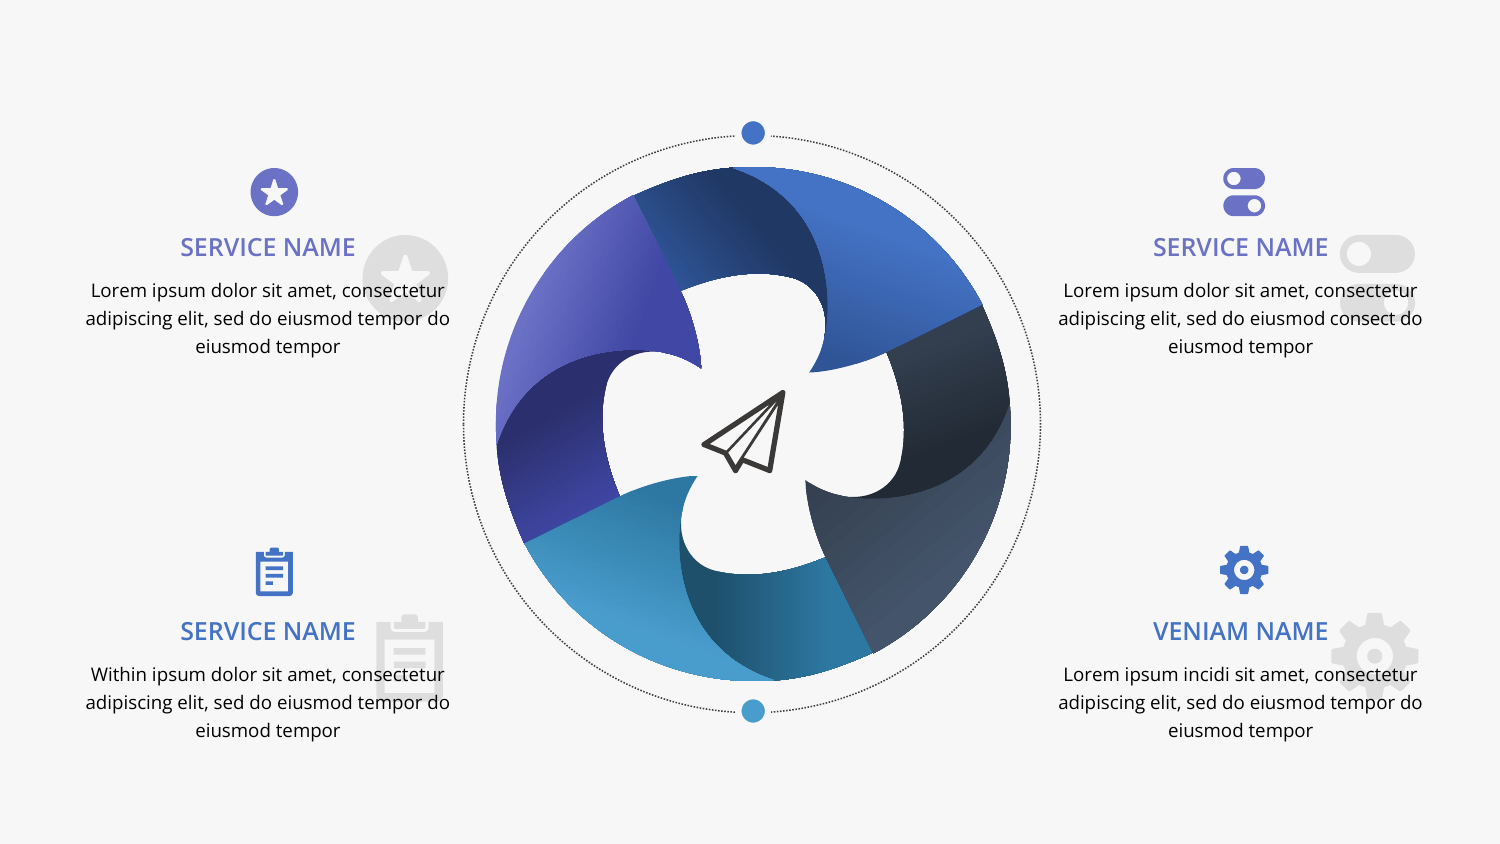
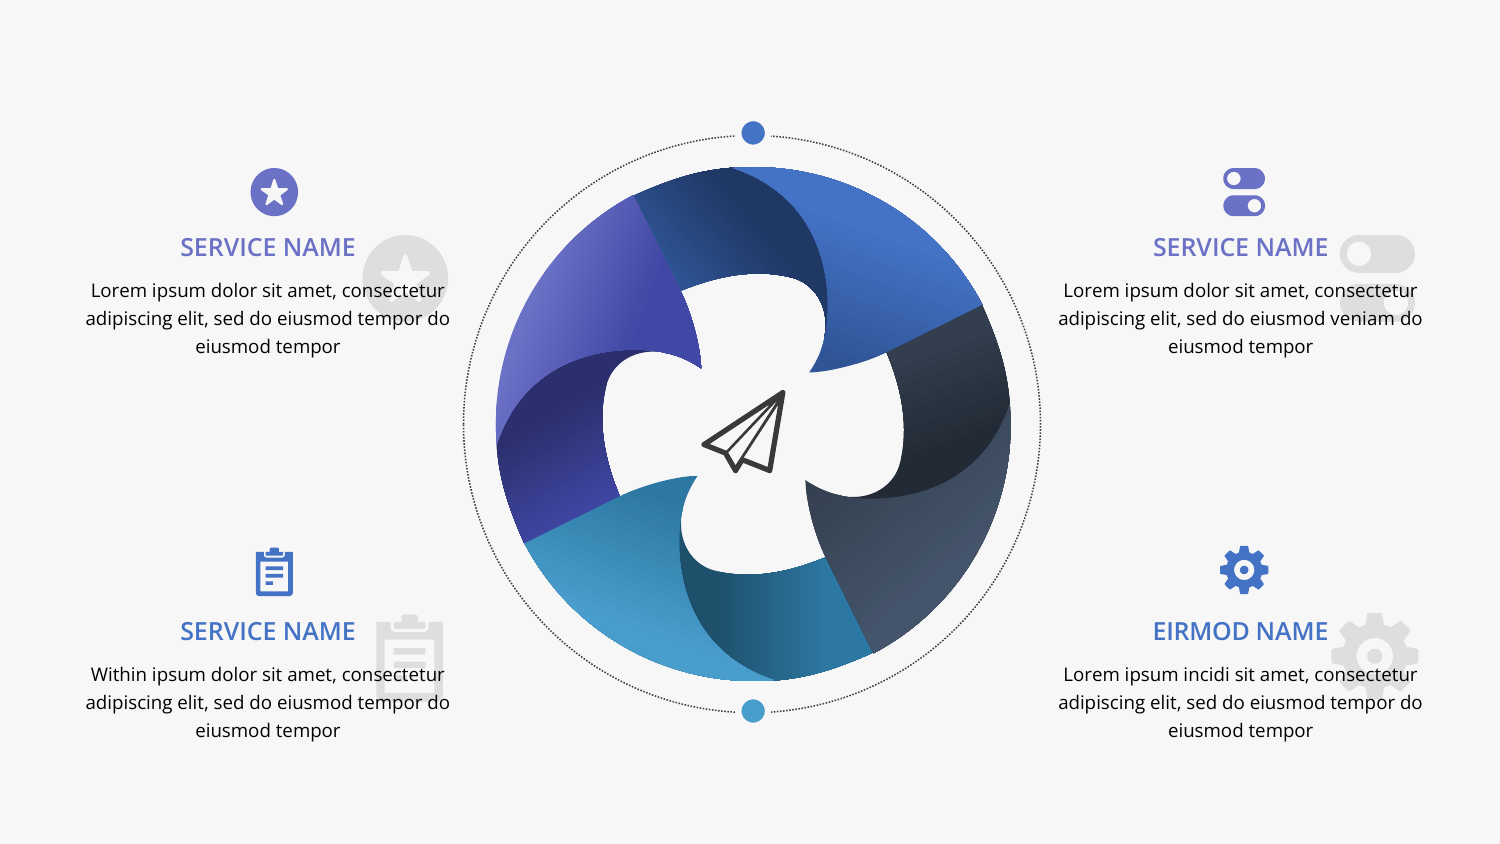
consect: consect -> veniam
VENIAM: VENIAM -> EIRMOD
